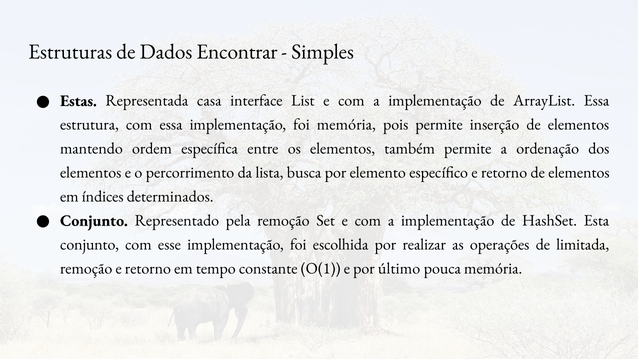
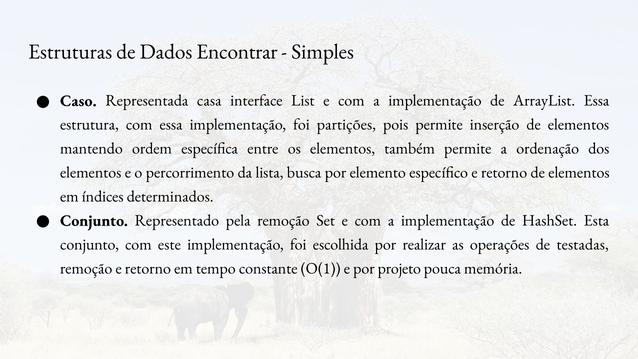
Estas: Estas -> Caso
foi memória: memória -> partições
esse: esse -> este
limitada: limitada -> testadas
último: último -> projeto
